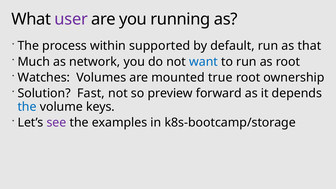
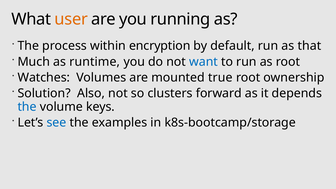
user colour: purple -> orange
supported: supported -> encryption
network: network -> runtime
Fast: Fast -> Also
preview: preview -> clusters
see colour: purple -> blue
